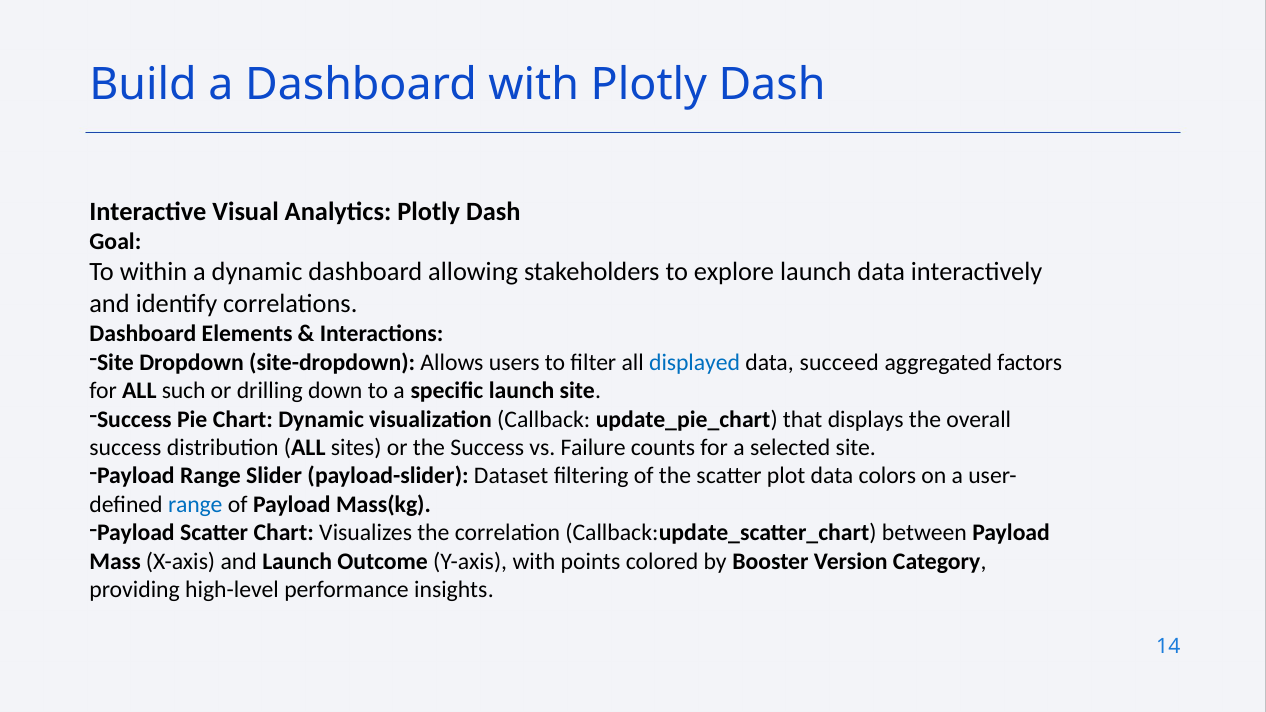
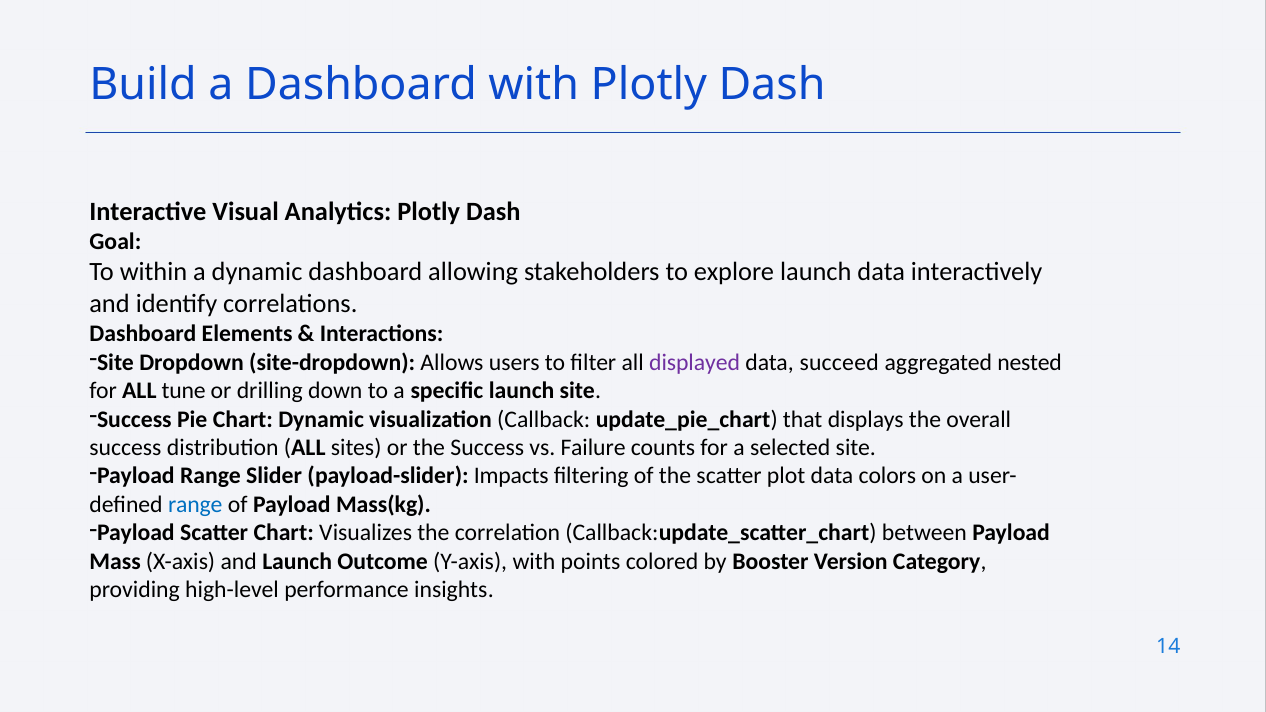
displayed colour: blue -> purple
factors: factors -> nested
such: such -> tune
Dataset: Dataset -> Impacts
